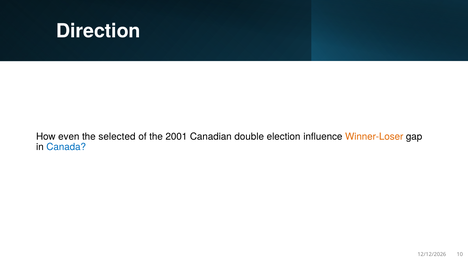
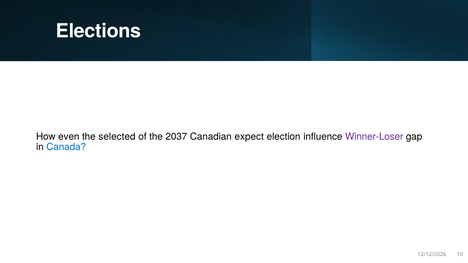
Direction: Direction -> Elections
2001: 2001 -> 2037
double: double -> expect
Winner-Loser colour: orange -> purple
